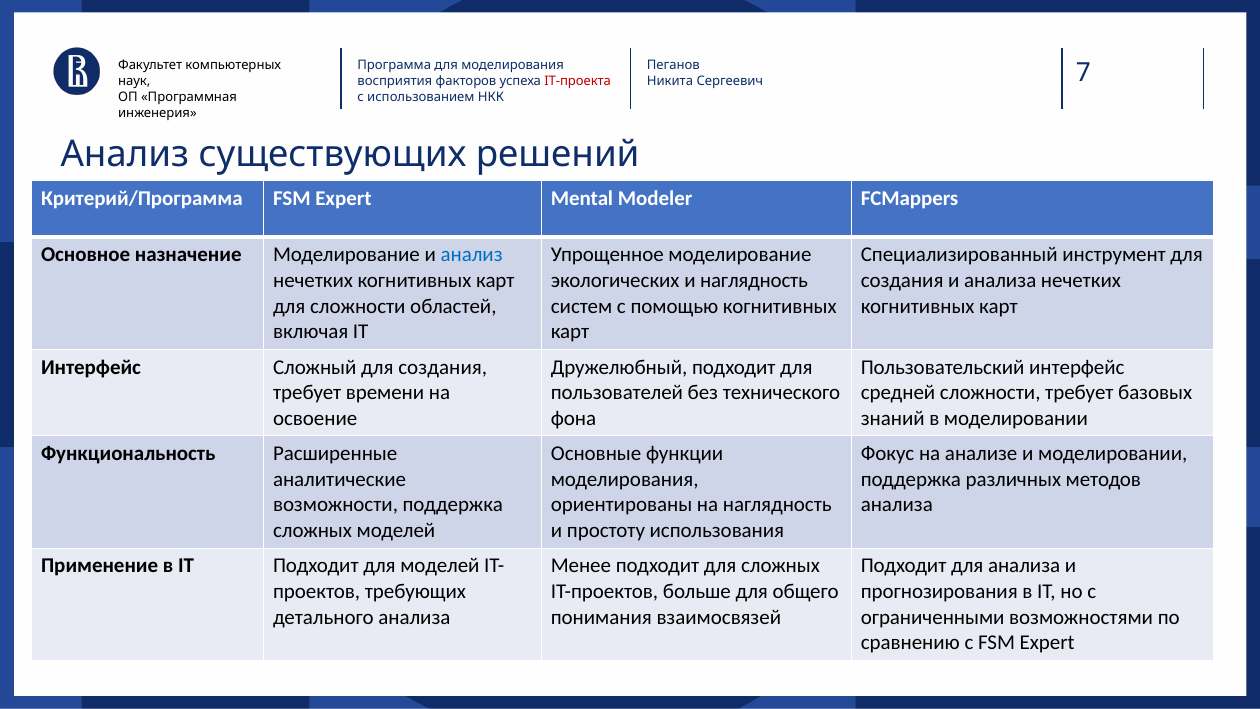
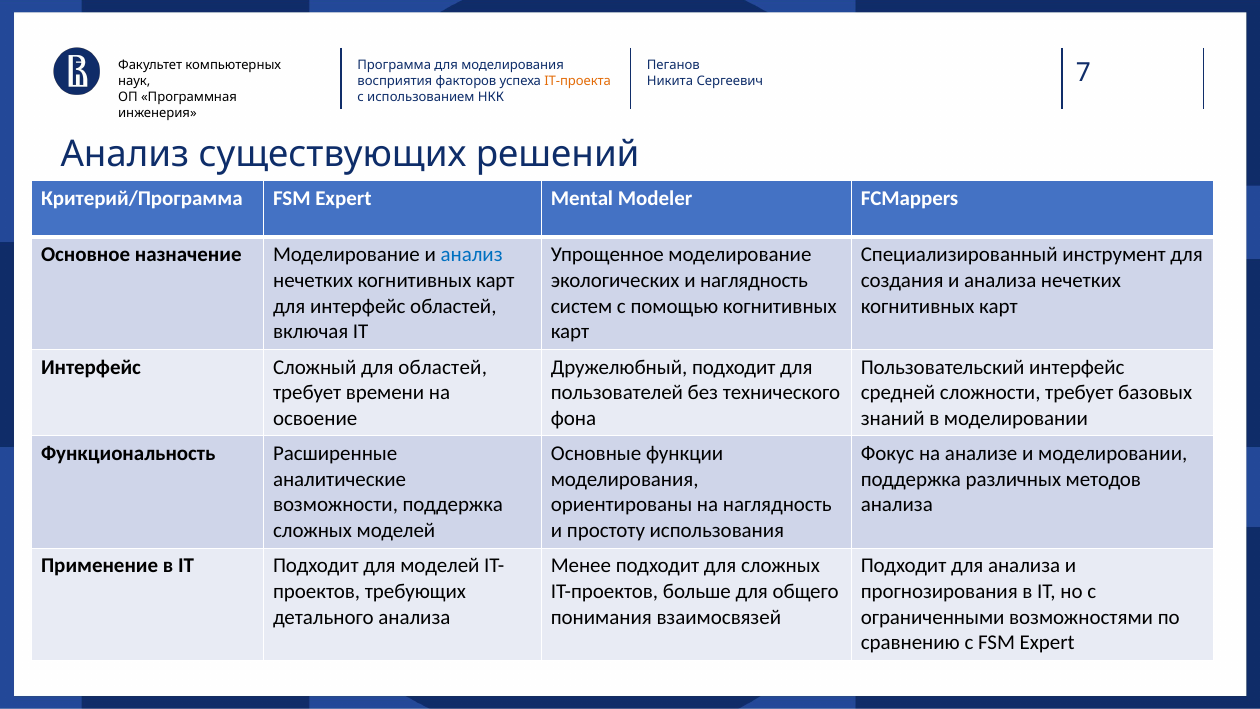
IТ-проекта colour: red -> orange
для сложности: сложности -> интерфейс
Сложный для создания: создания -> областей
